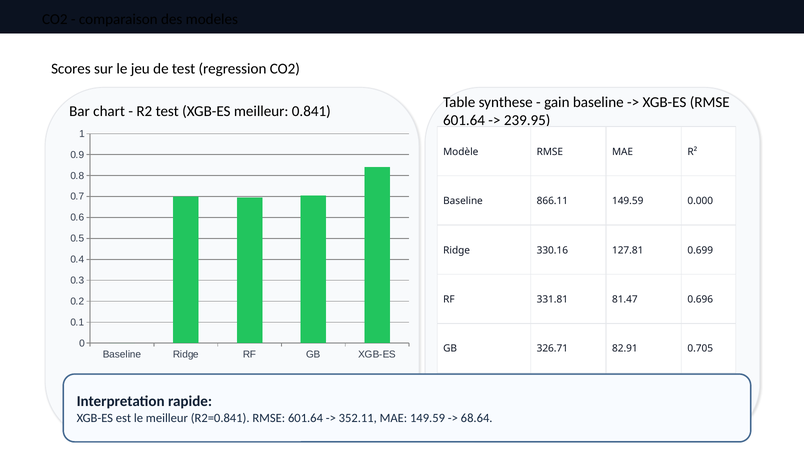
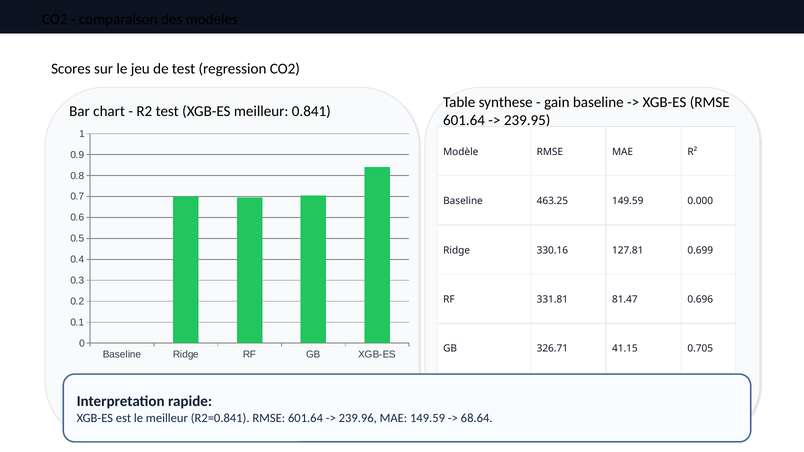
866.11: 866.11 -> 463.25
82.91: 82.91 -> 41.15
352.11: 352.11 -> 239.96
